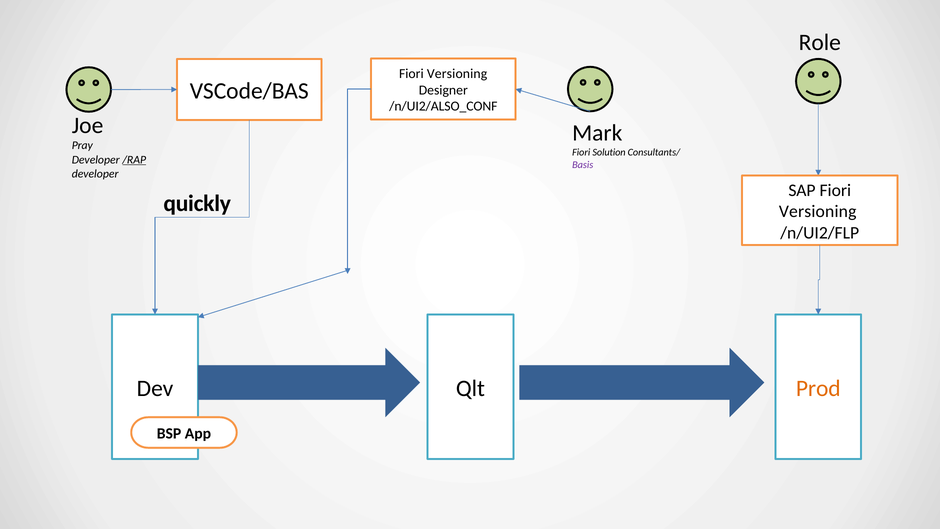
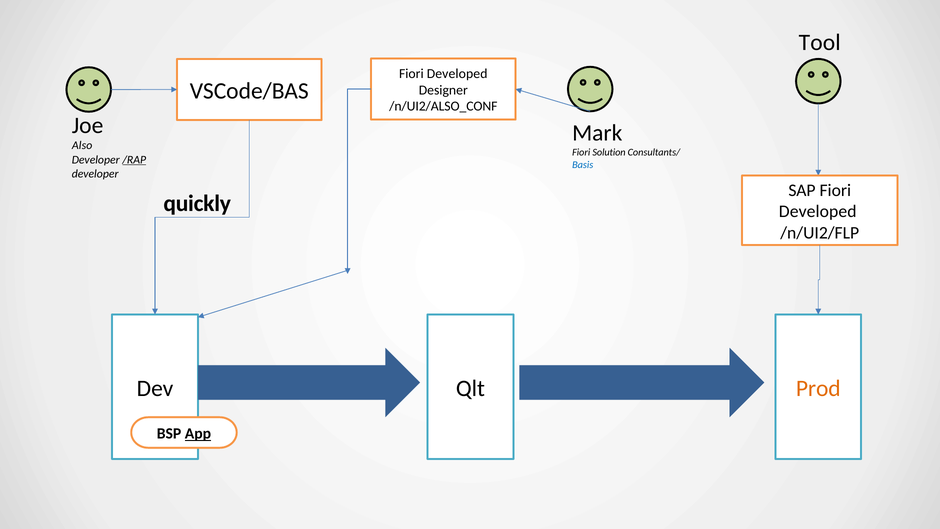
Role: Role -> Tool
Versioning at (457, 74): Versioning -> Developed
Pray: Pray -> Also
Basis colour: purple -> blue
Versioning at (818, 212): Versioning -> Developed
App underline: none -> present
